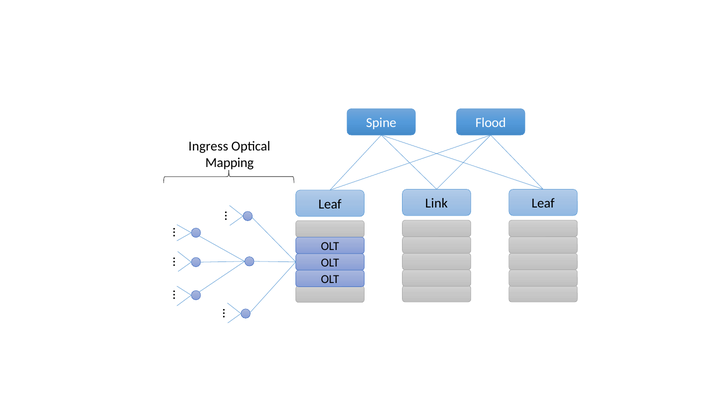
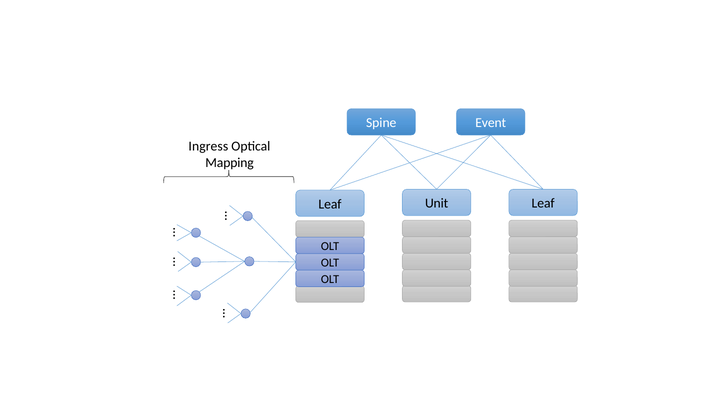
Flood: Flood -> Event
Link: Link -> Unit
